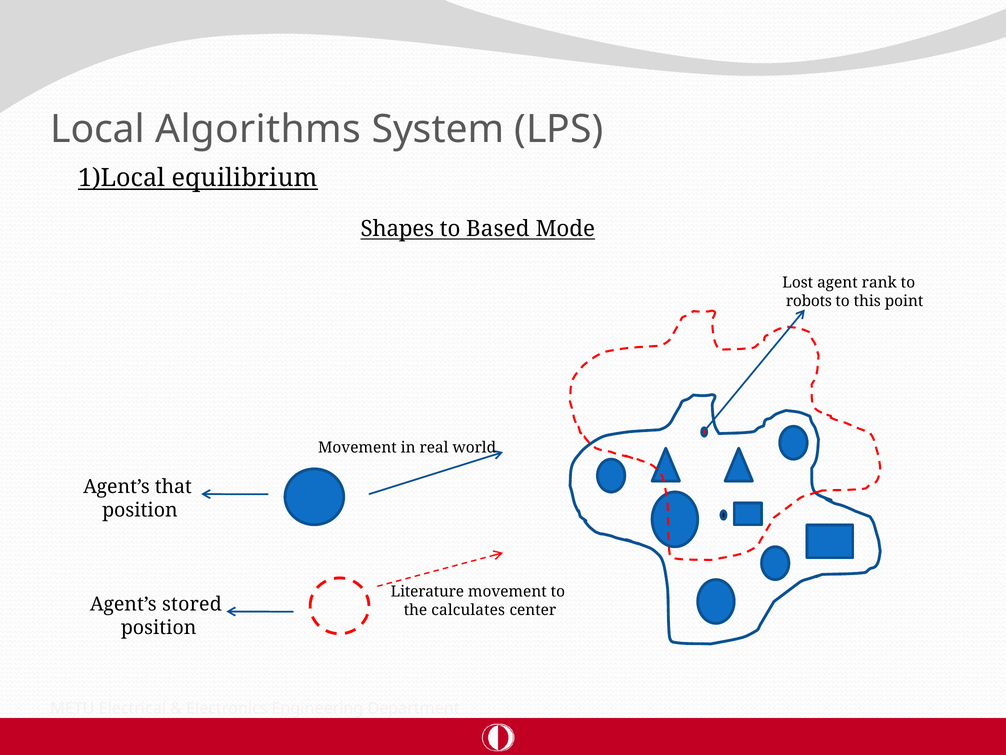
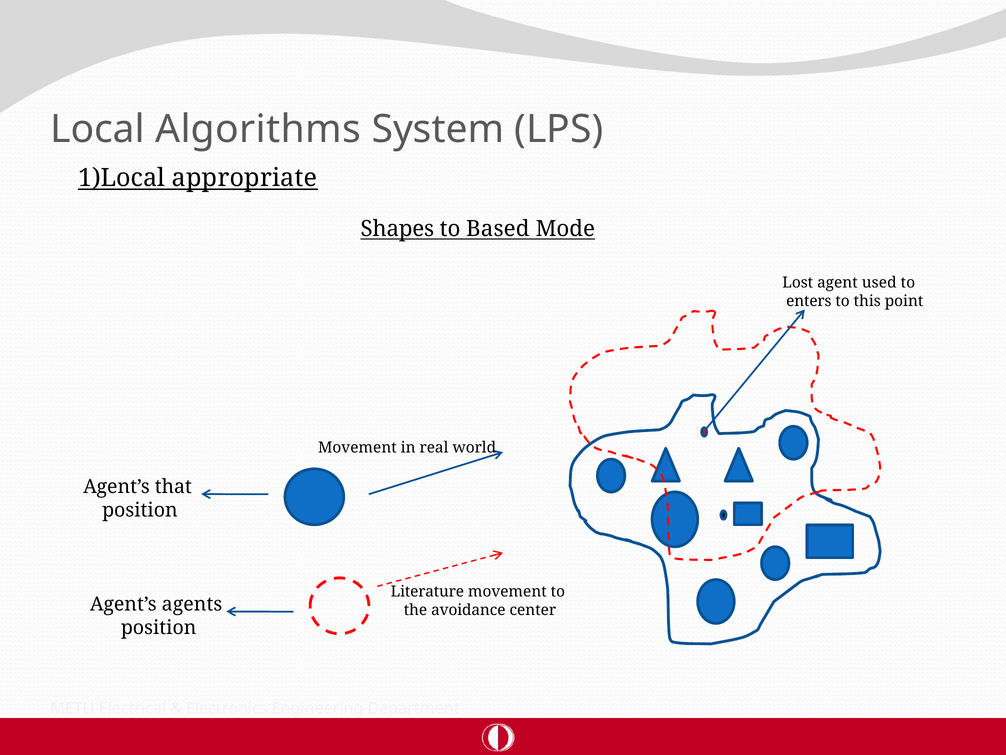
equilibrium: equilibrium -> appropriate
rank: rank -> used
robots: robots -> enters
stored: stored -> agents
calculates: calculates -> avoidance
